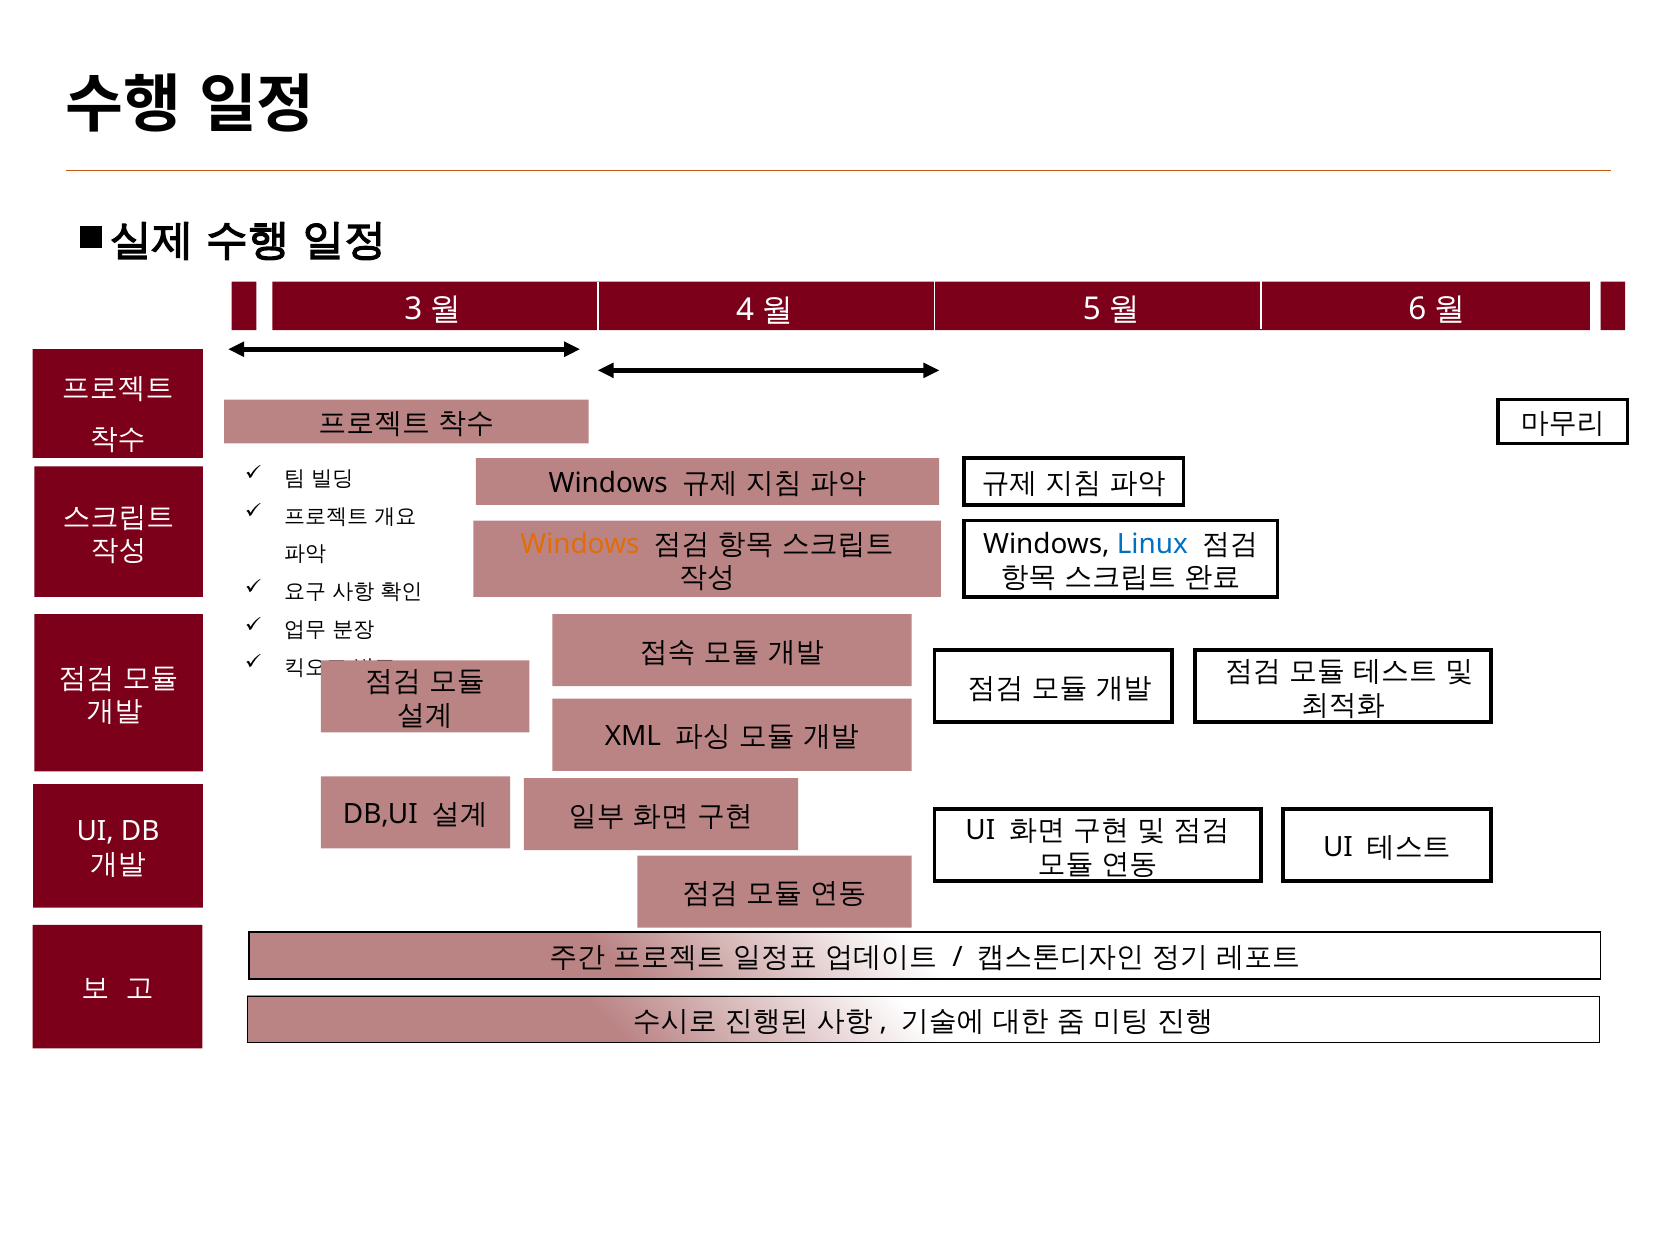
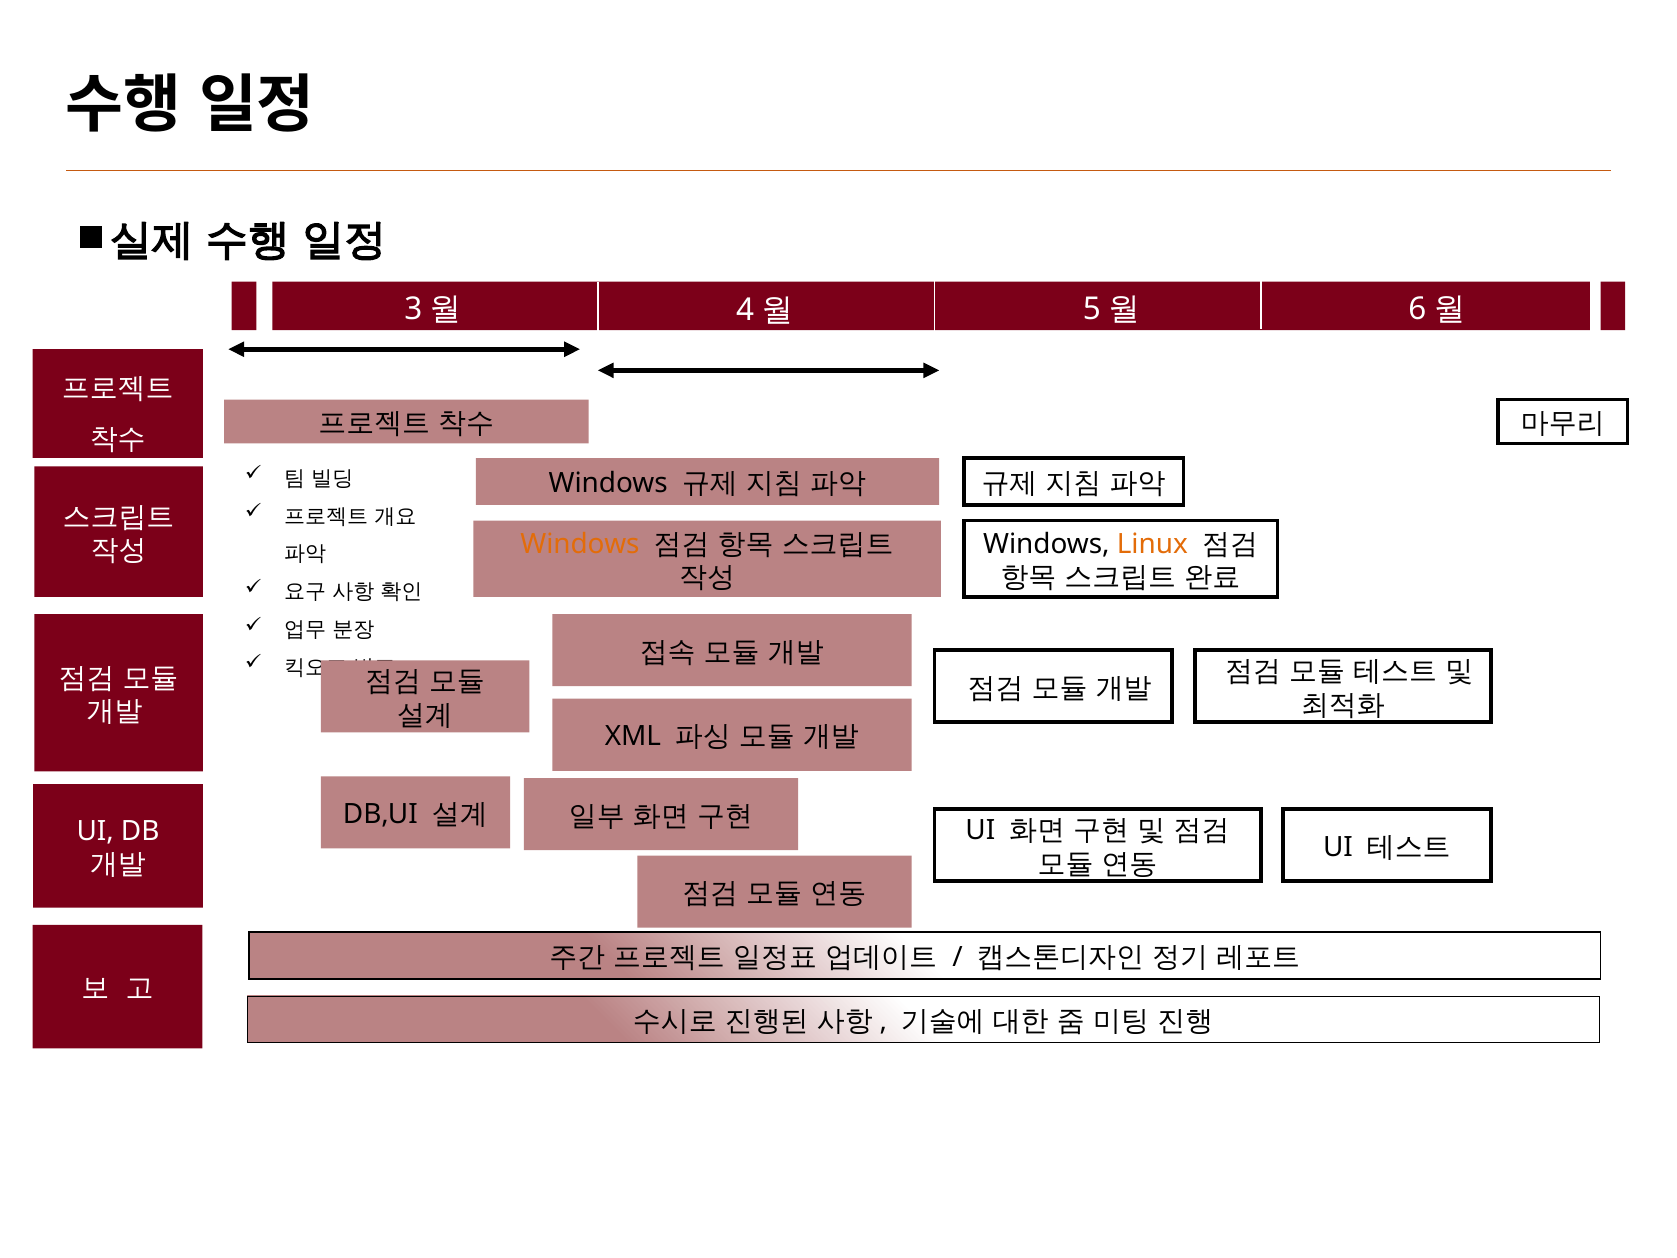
Linux colour: blue -> orange
